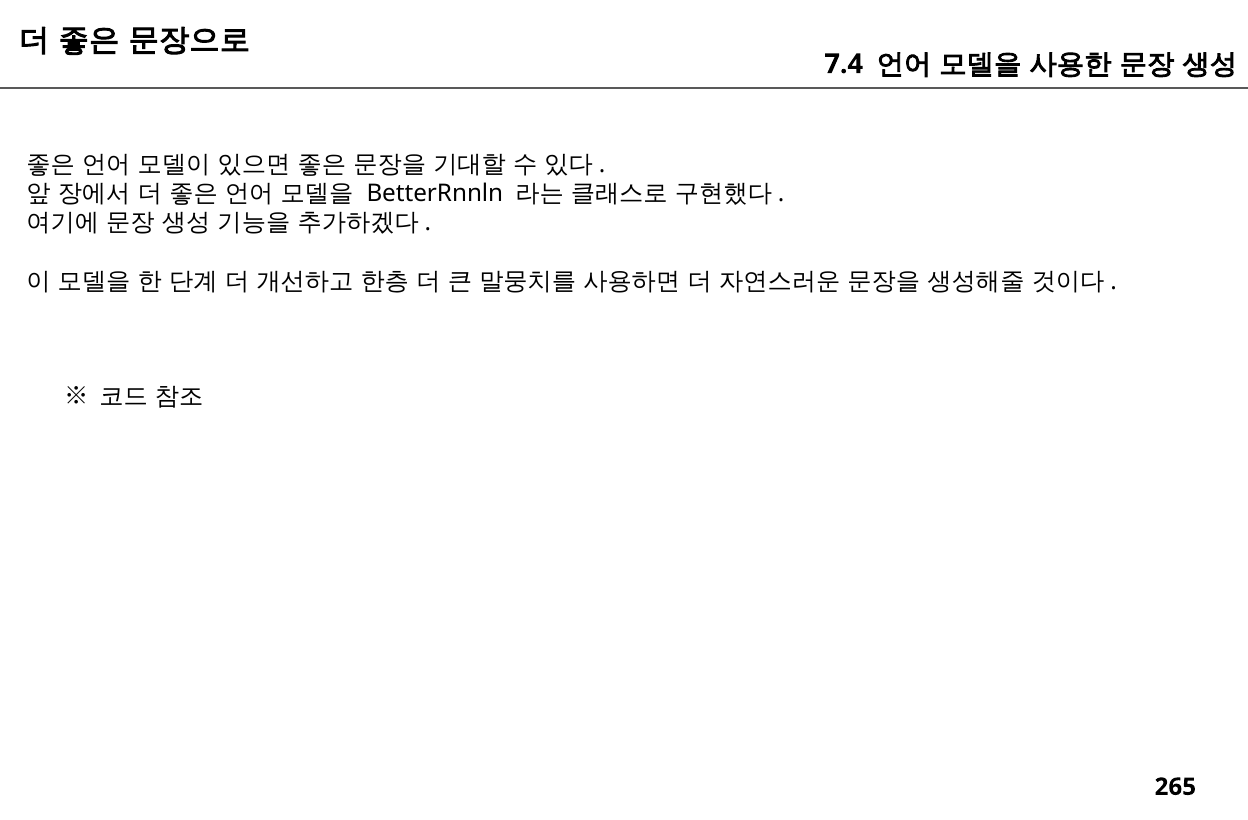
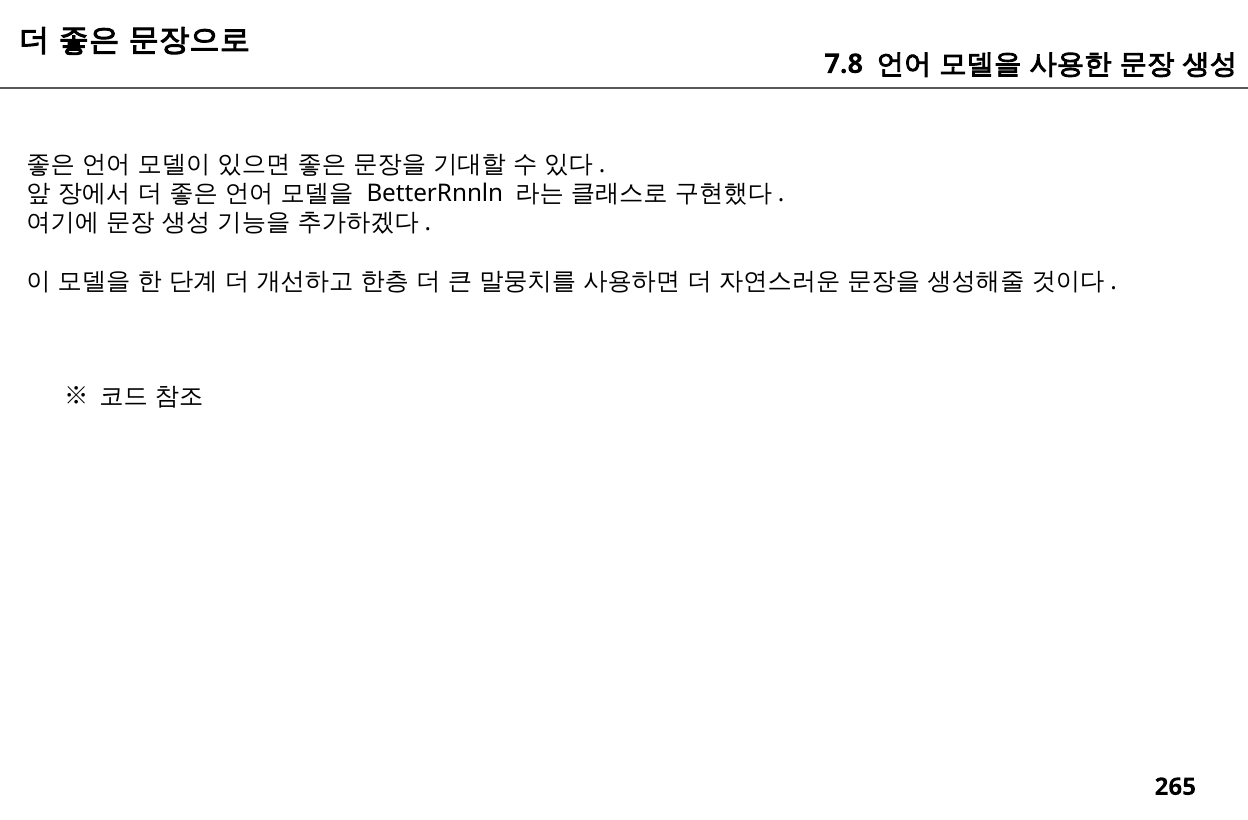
7.4: 7.4 -> 7.8
